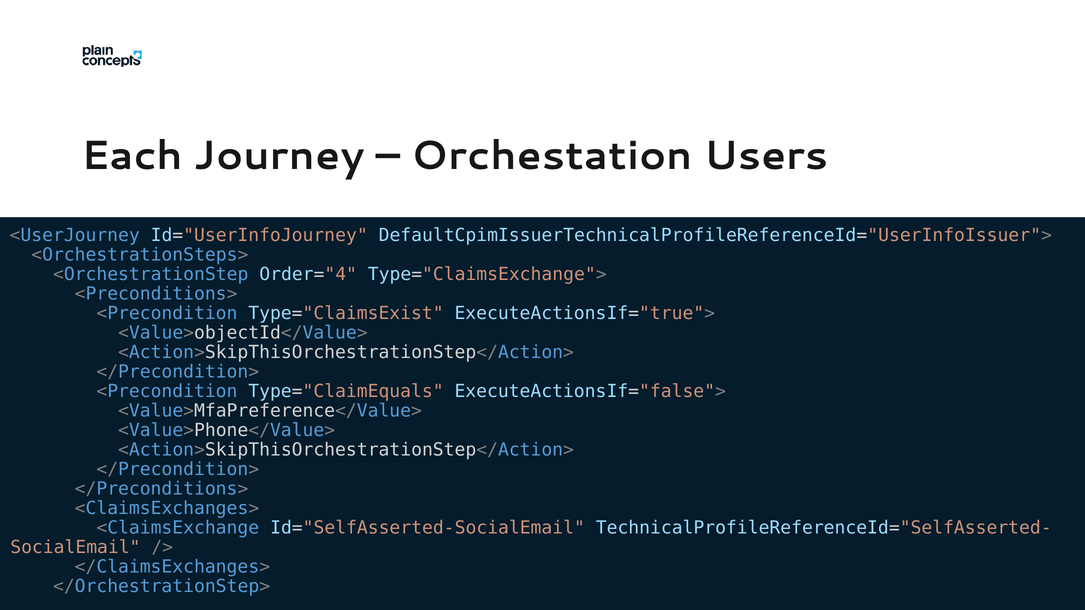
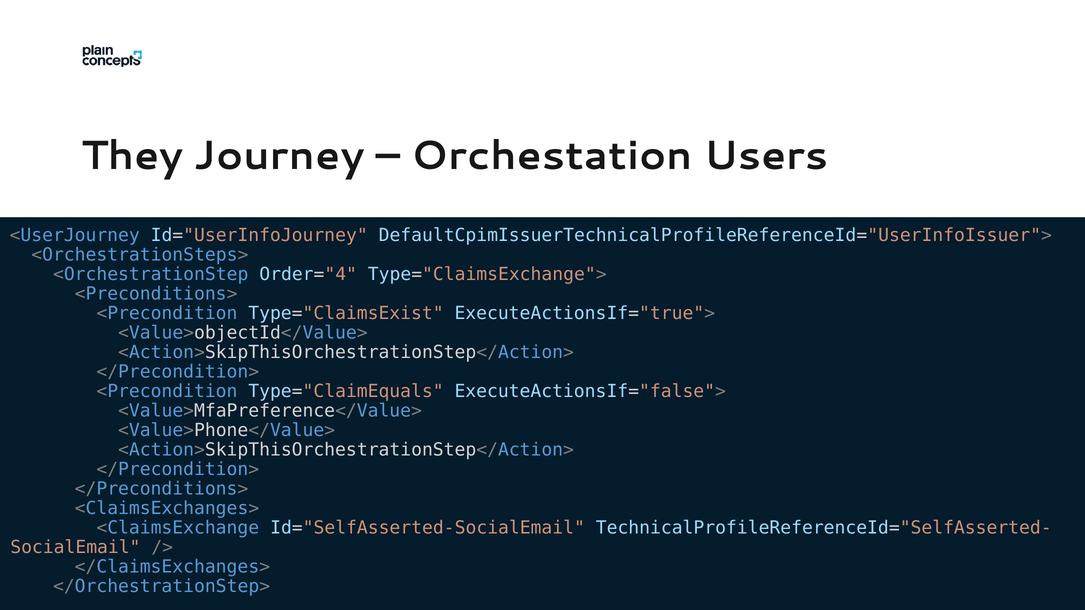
Each: Each -> They
